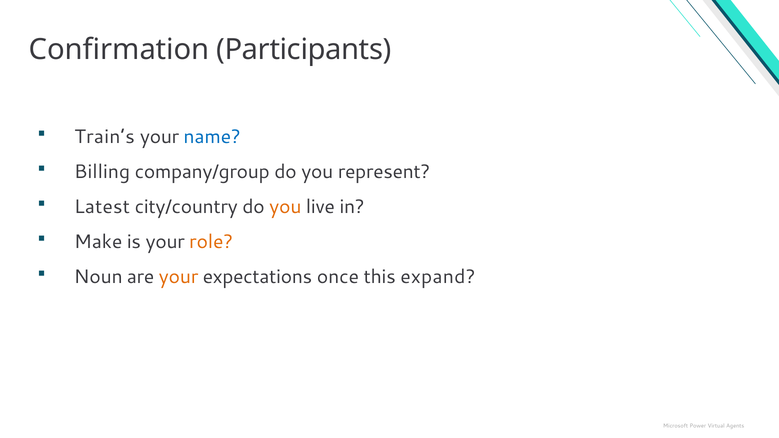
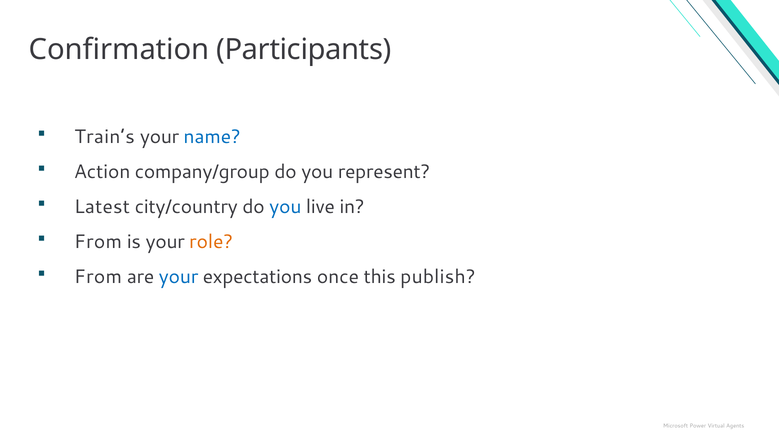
Billing: Billing -> Action
you at (285, 207) colour: orange -> blue
Make at (98, 242): Make -> From
Noun at (98, 277): Noun -> From
your at (179, 277) colour: orange -> blue
expand: expand -> publish
